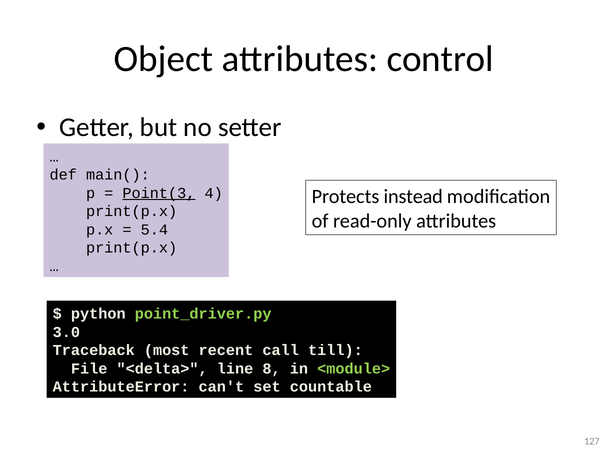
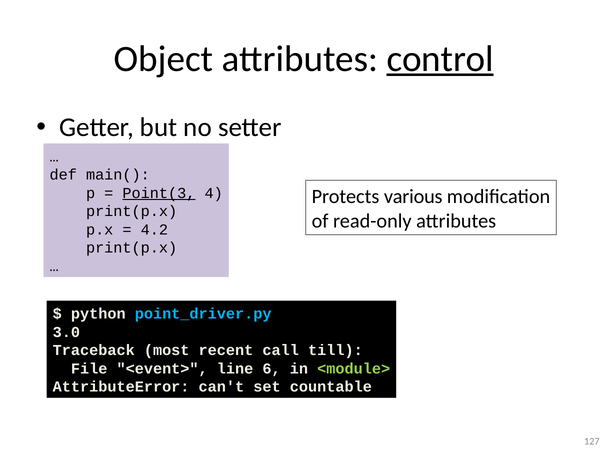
control underline: none -> present
instead: instead -> various
5.4: 5.4 -> 4.2
point_driver.py colour: light green -> light blue
<delta>: <delta> -> <event>
8: 8 -> 6
